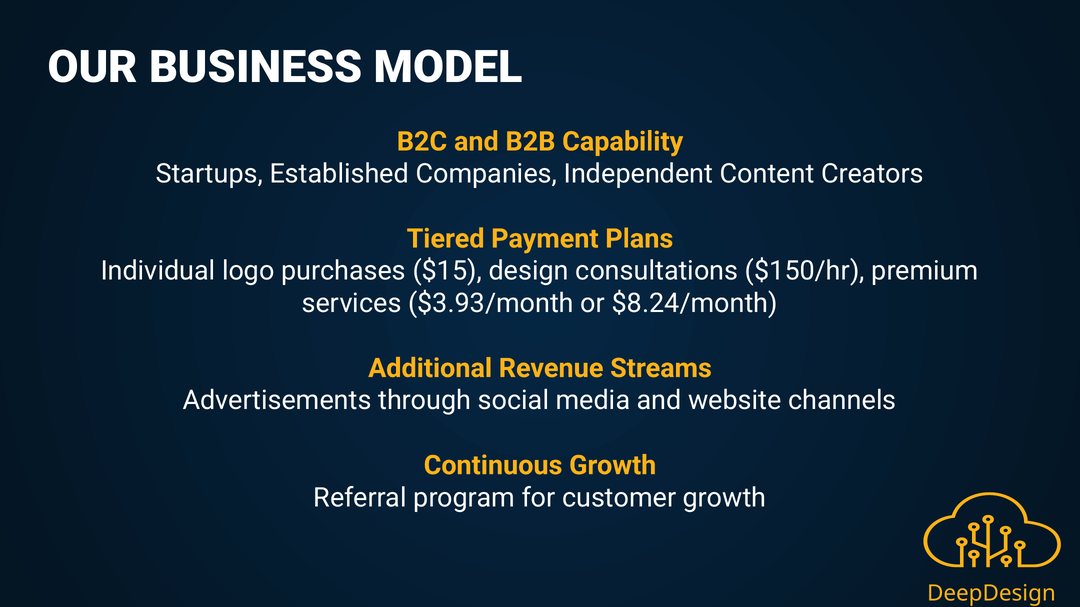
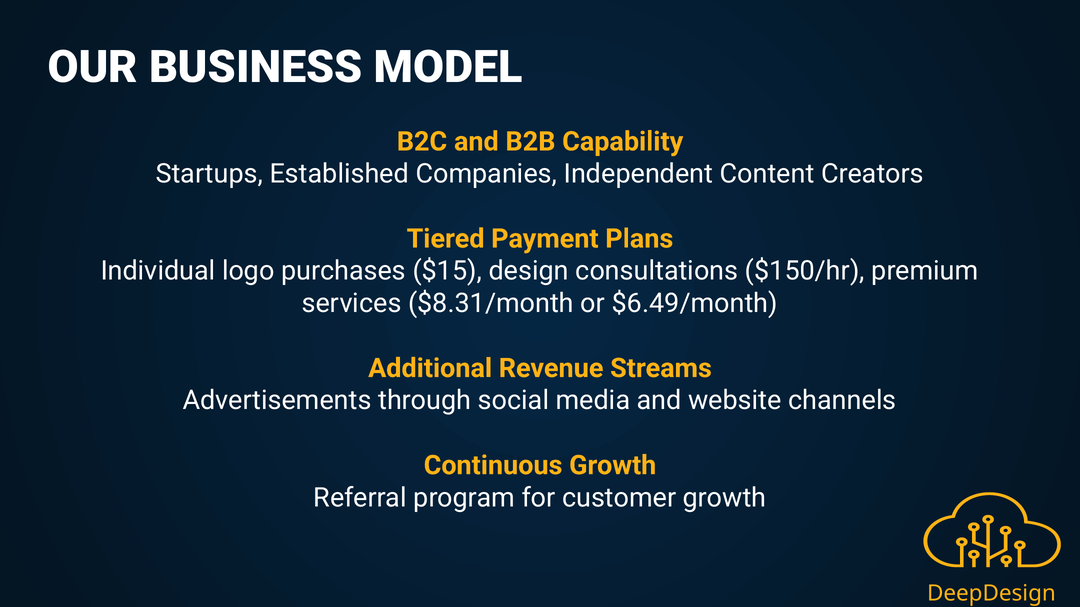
$3.93/month: $3.93/month -> $8.31/month
$8.24/month: $8.24/month -> $6.49/month
